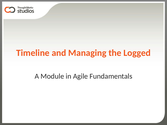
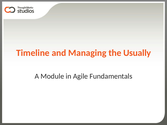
Logged: Logged -> Usually
